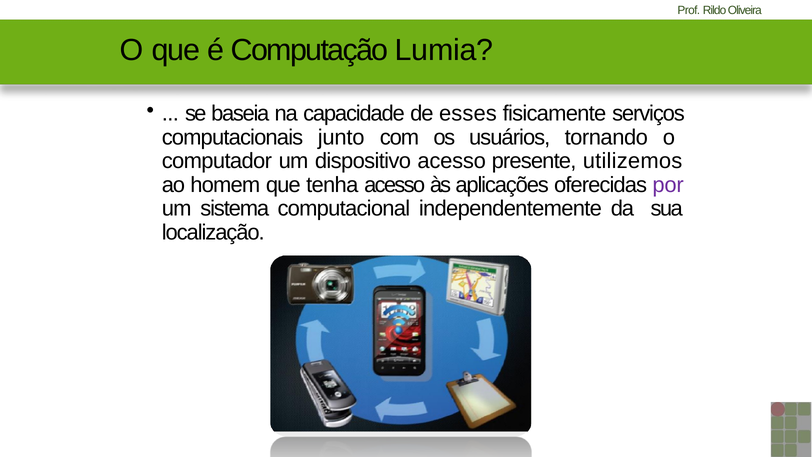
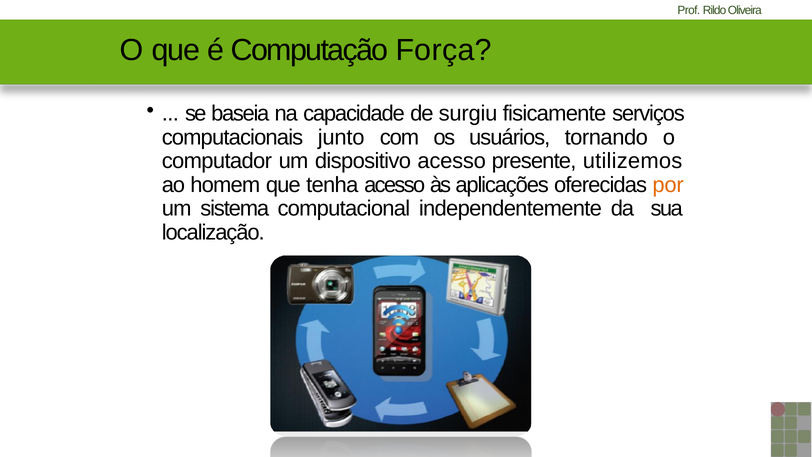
Lumia: Lumia -> Força
esses: esses -> surgiu
por colour: purple -> orange
